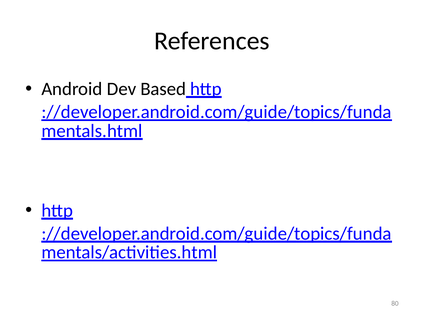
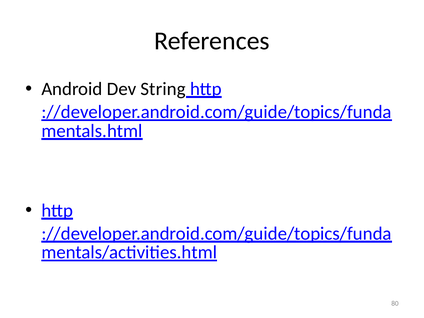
Based: Based -> String
